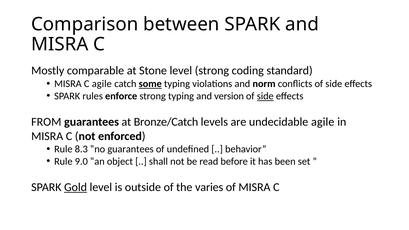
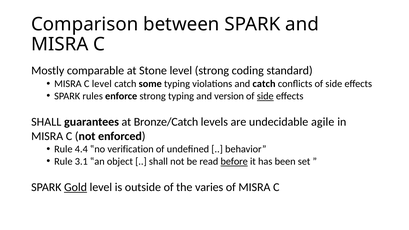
C agile: agile -> level
some underline: present -> none
and norm: norm -> catch
FROM at (46, 122): FROM -> SHALL
8.3: 8.3 -> 4.4
‟no guarantees: guarantees -> verification
9.0: 9.0 -> 3.1
before underline: none -> present
